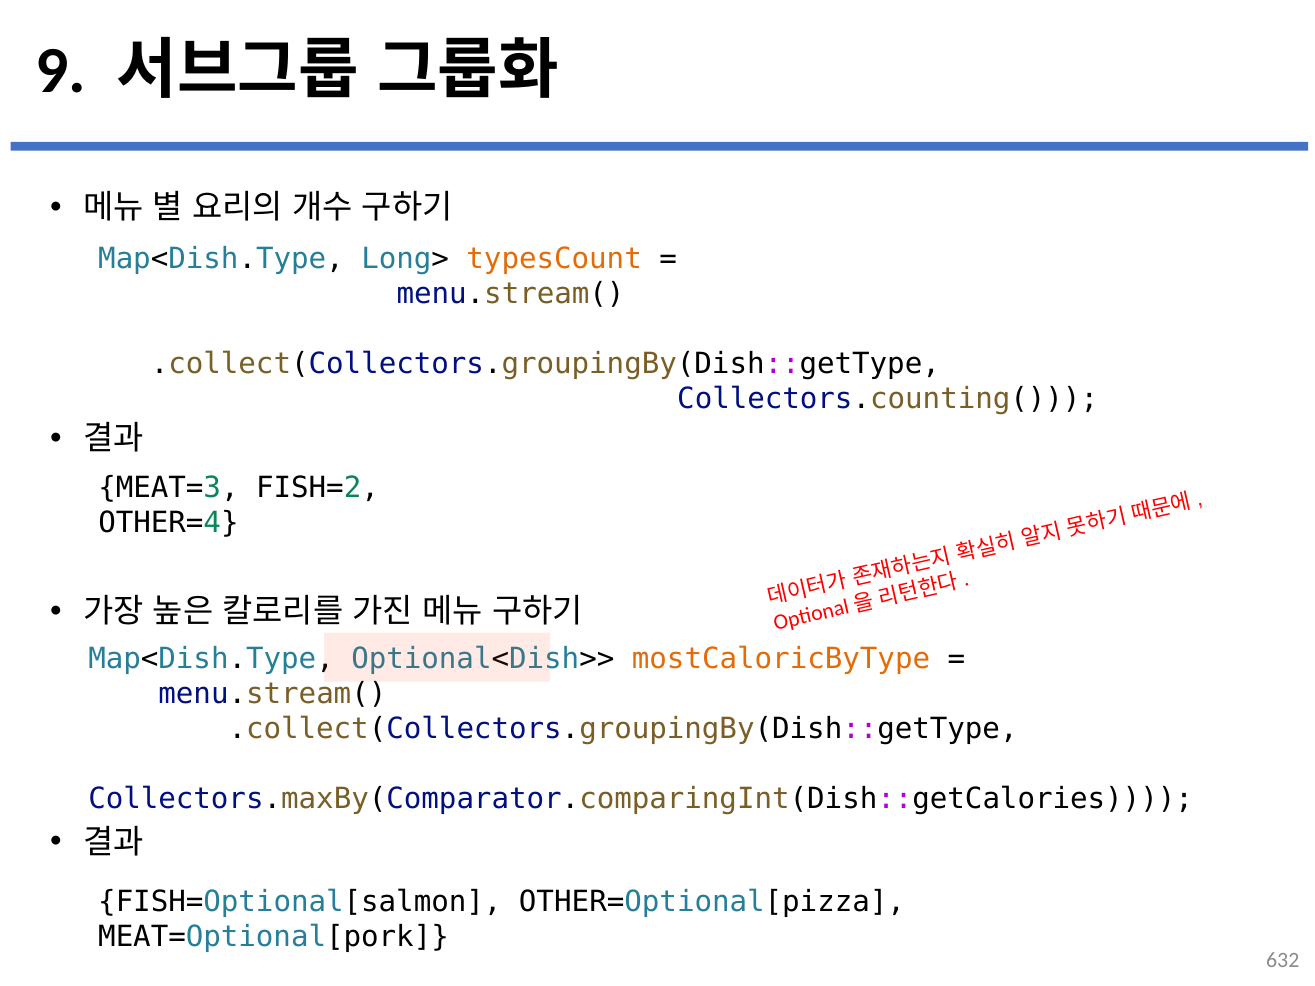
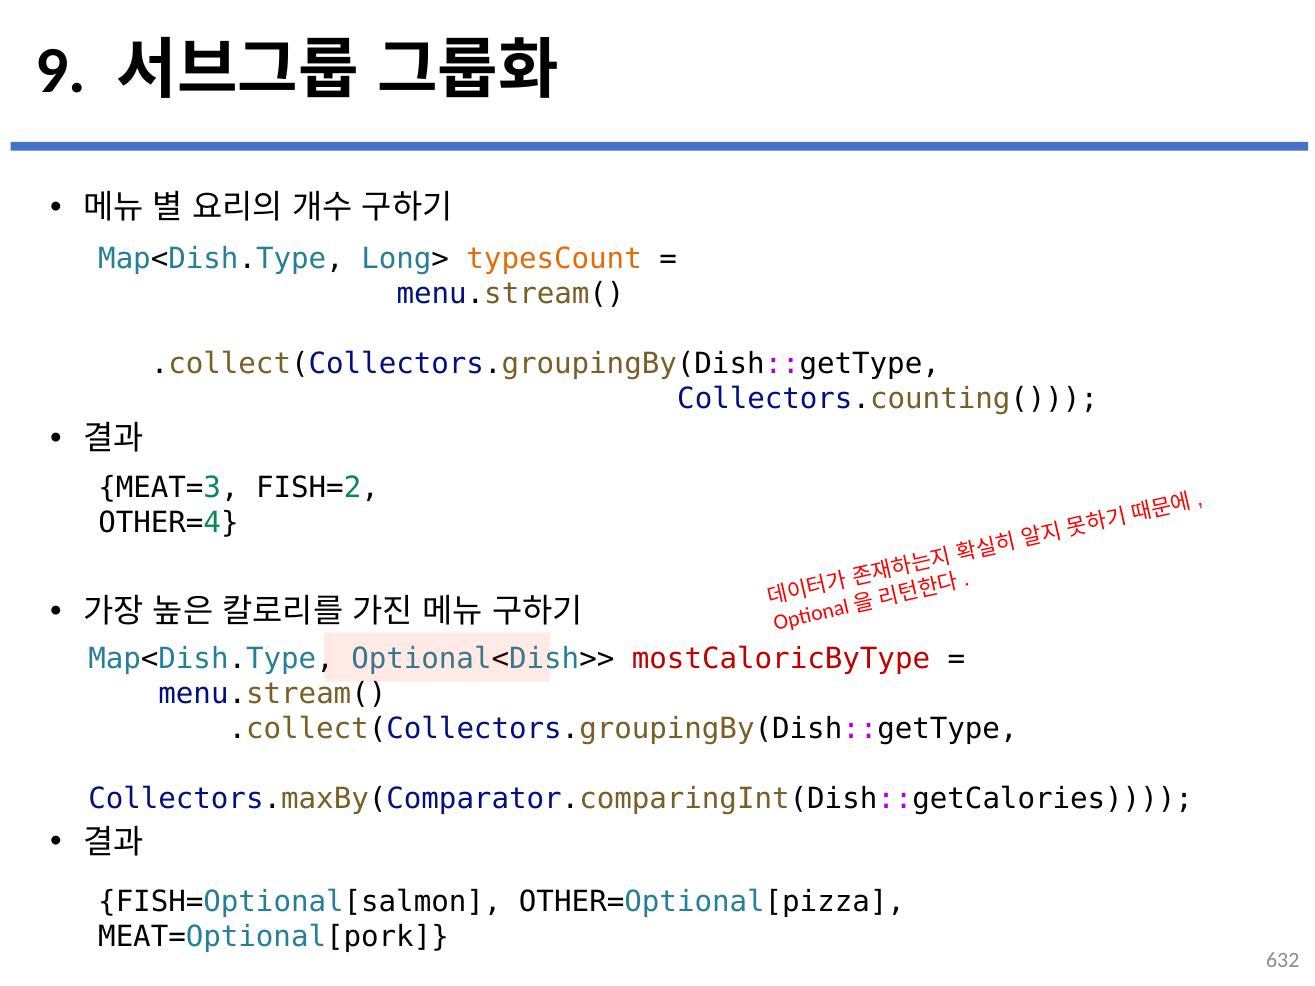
mostCaloricByType colour: orange -> red
